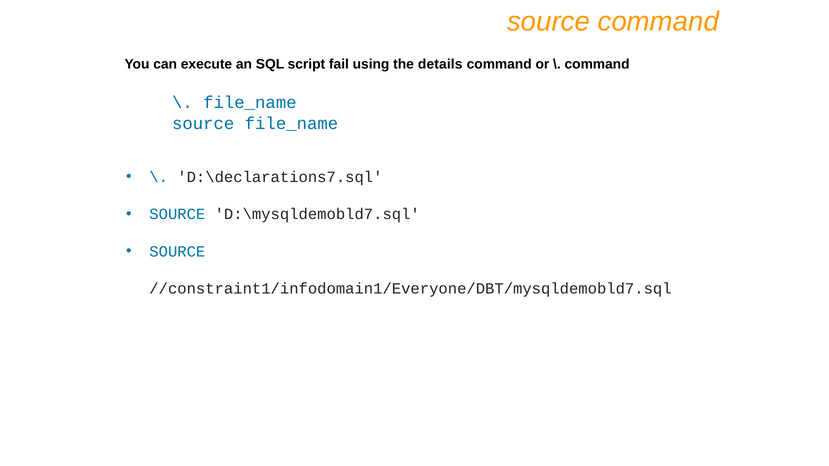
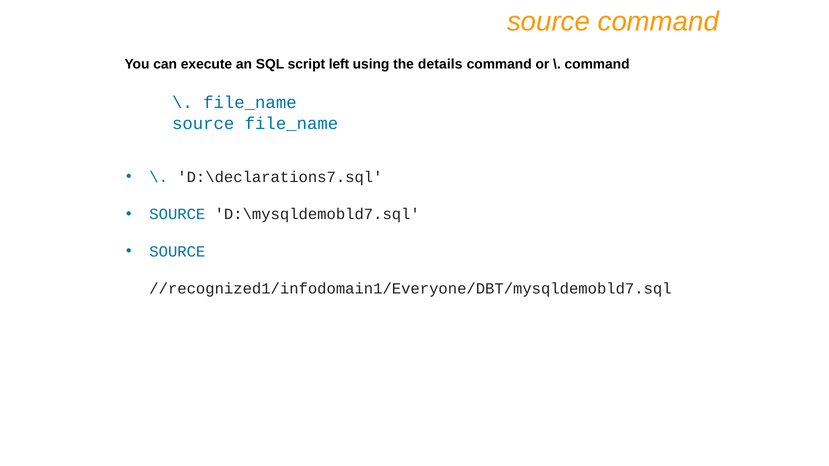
fail: fail -> left
//constraint1/infodomain1/Everyone/DBT/mysqldemobld7.sql: //constraint1/infodomain1/Everyone/DBT/mysqldemobld7.sql -> //recognized1/infodomain1/Everyone/DBT/mysqldemobld7.sql
